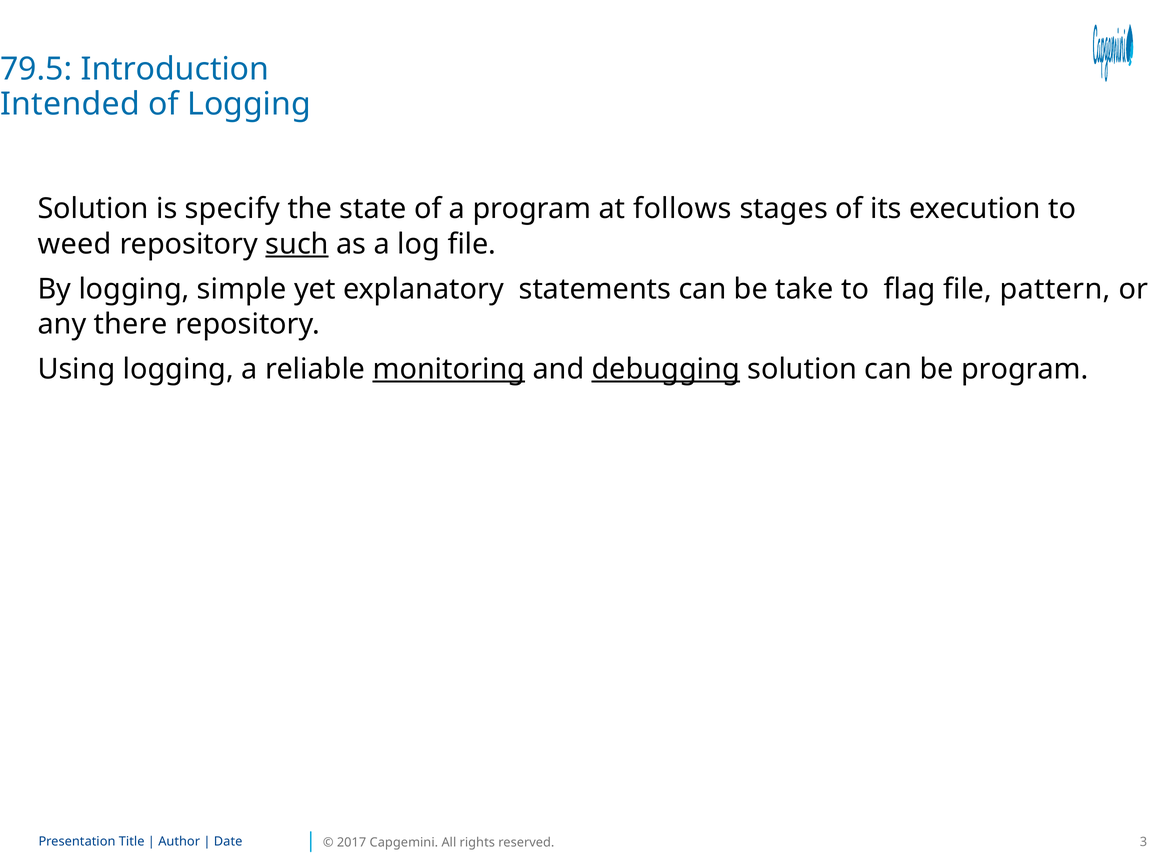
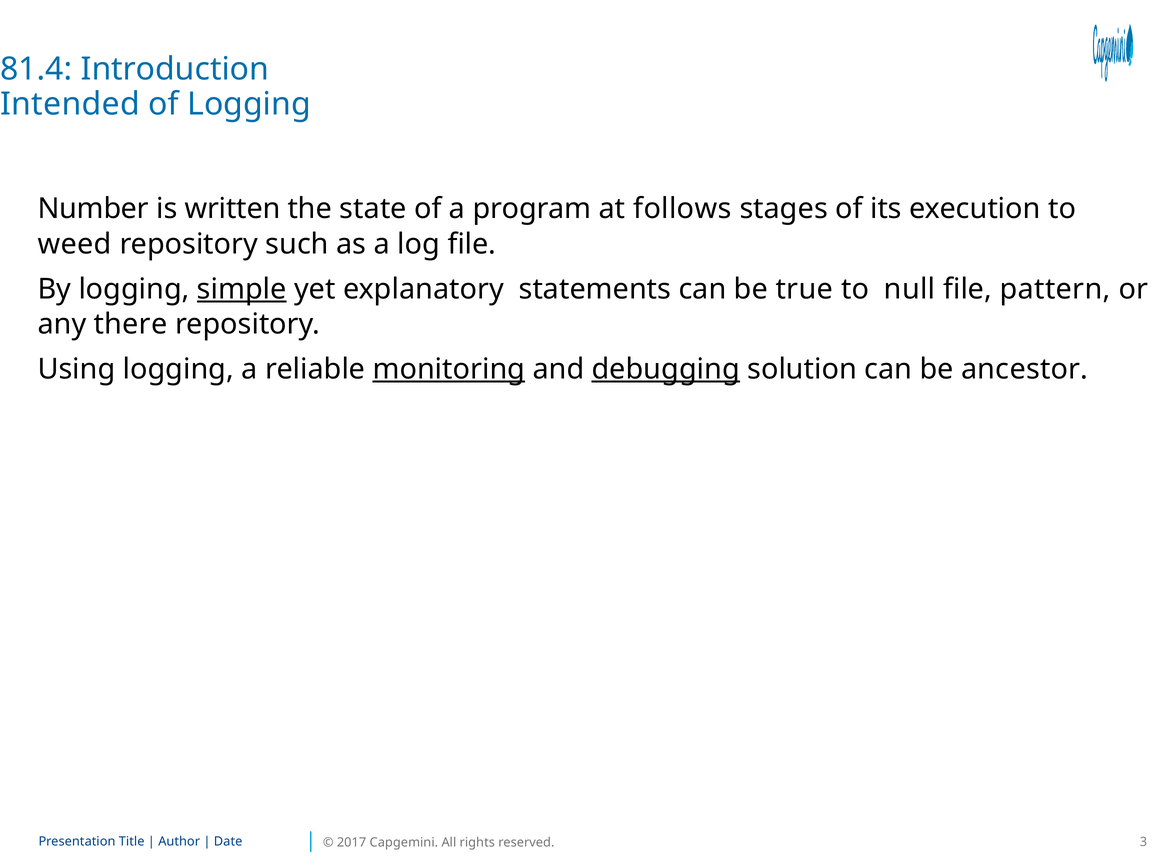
79.5: 79.5 -> 81.4
Solution at (93, 209): Solution -> Number
specify: specify -> written
such underline: present -> none
simple underline: none -> present
take: take -> true
flag: flag -> null
be program: program -> ancestor
